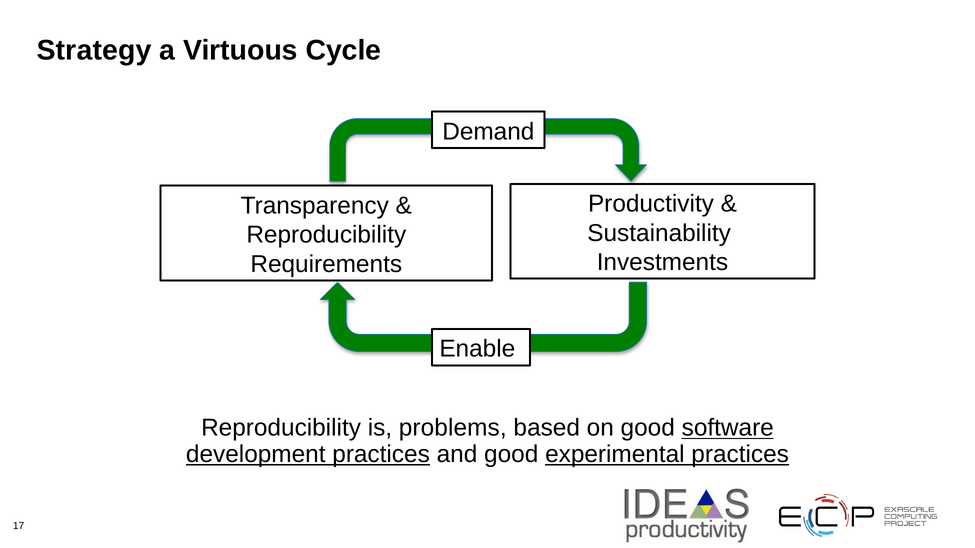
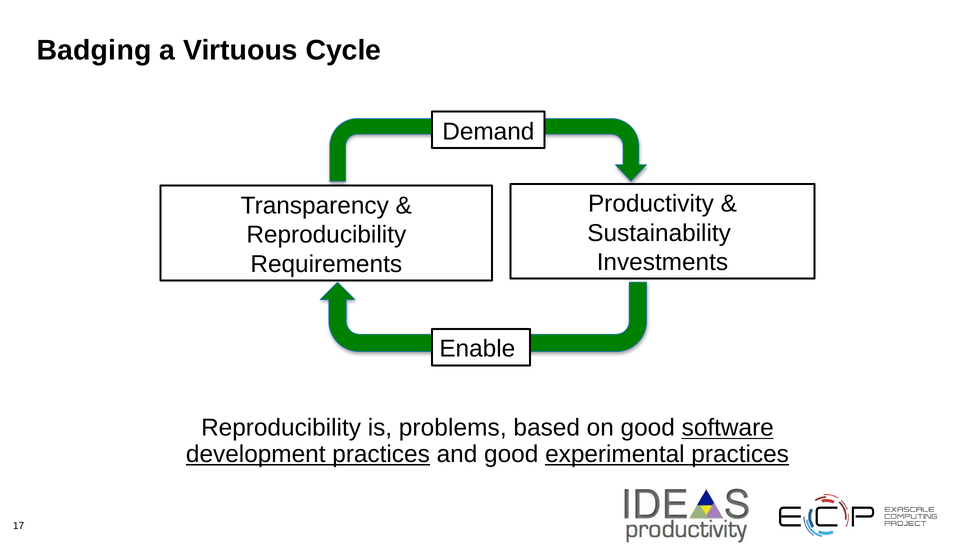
Strategy: Strategy -> Badging
